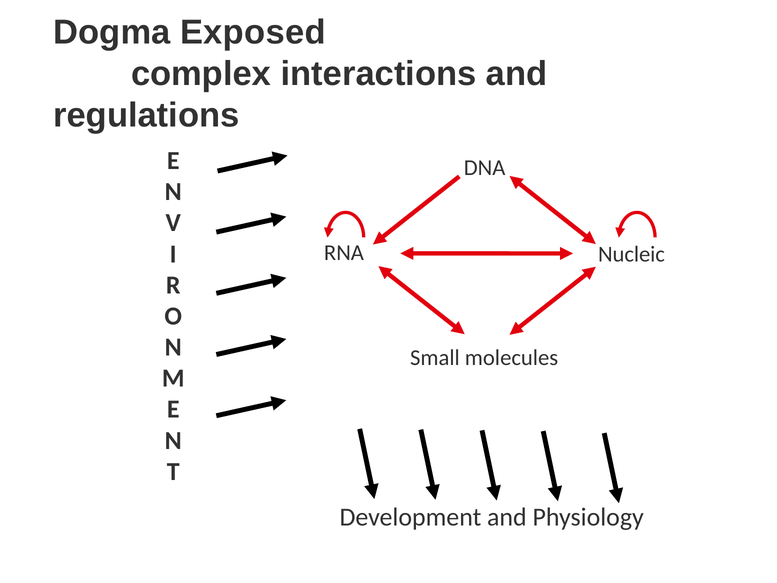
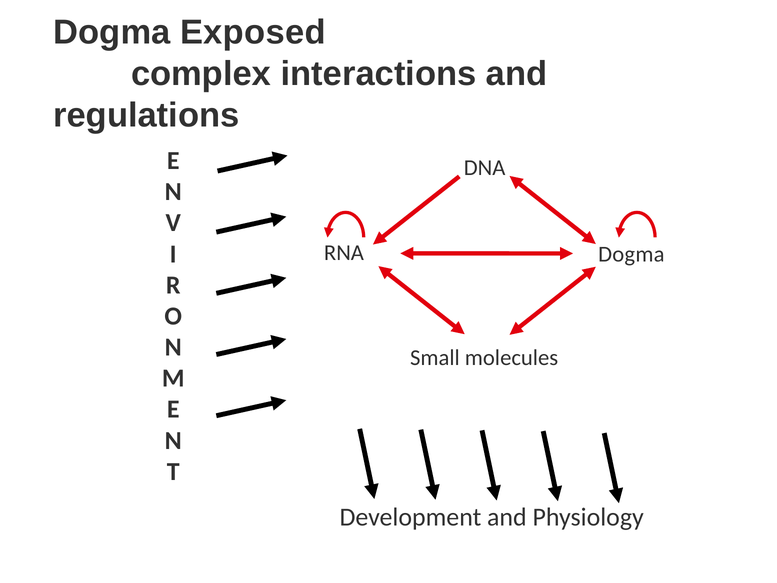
Nucleic at (632, 254): Nucleic -> Dogma
